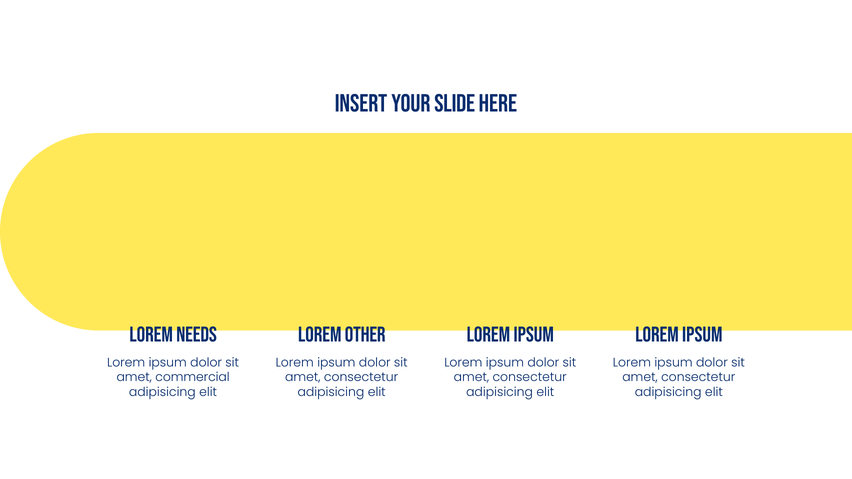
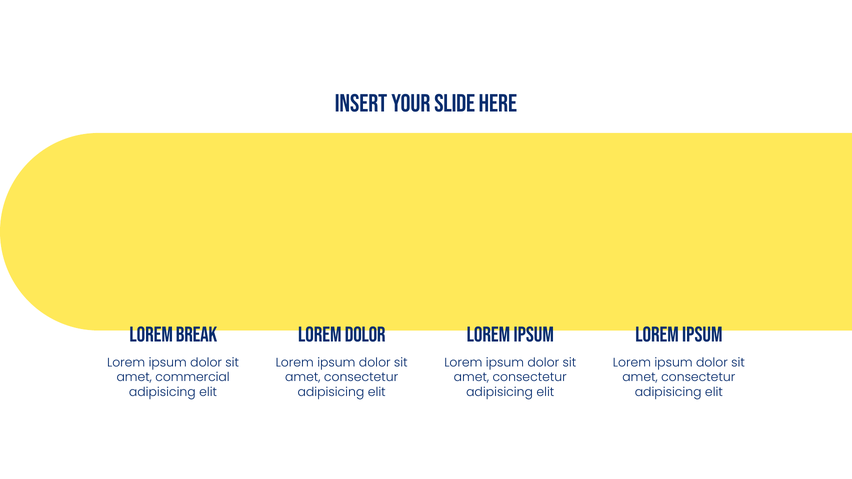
needs: needs -> break
Lorem other: other -> dolor
